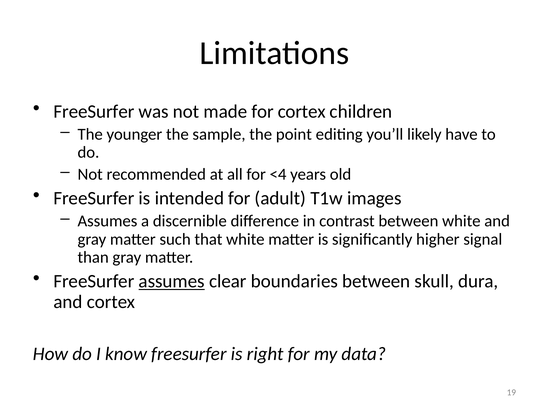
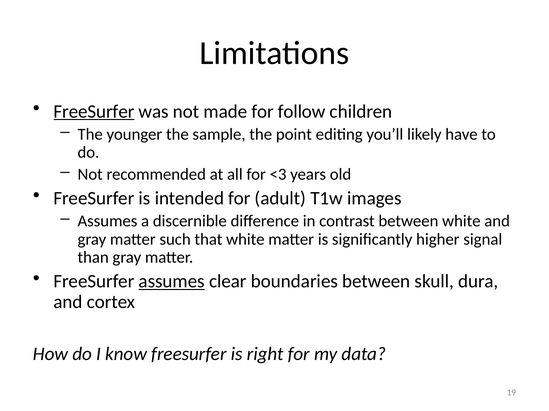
FreeSurfer at (94, 112) underline: none -> present
for cortex: cortex -> follow
<4: <4 -> <3
